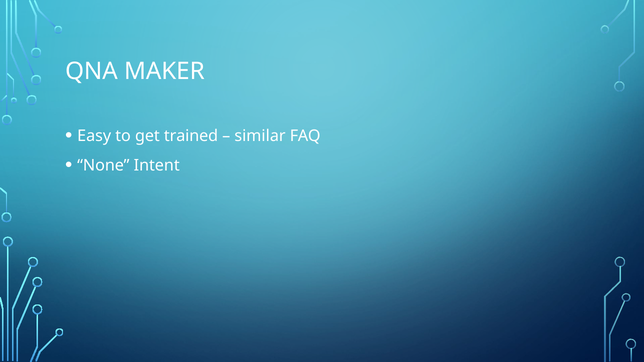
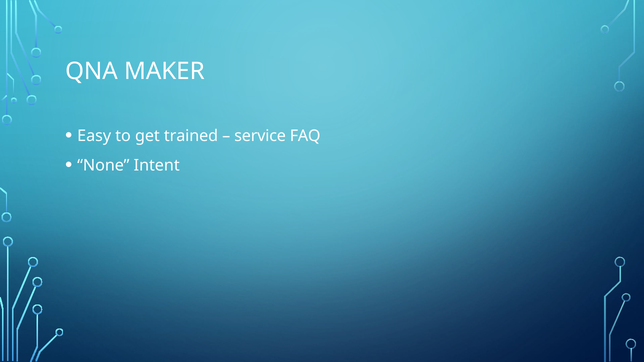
similar: similar -> service
